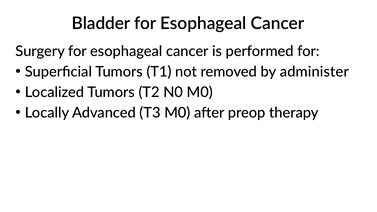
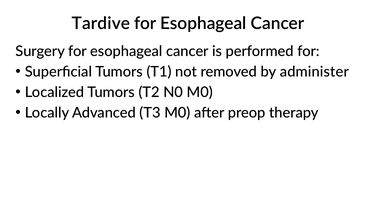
Bladder: Bladder -> Tardive
